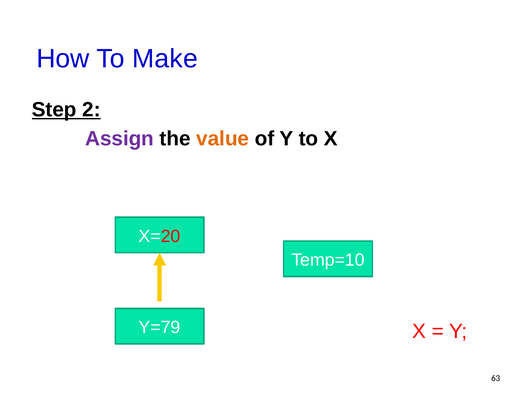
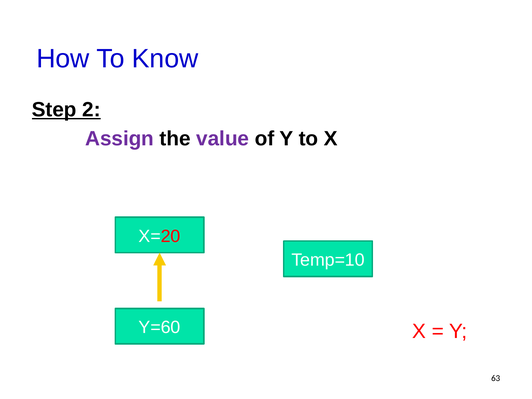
Make: Make -> Know
value colour: orange -> purple
Y=79: Y=79 -> Y=60
